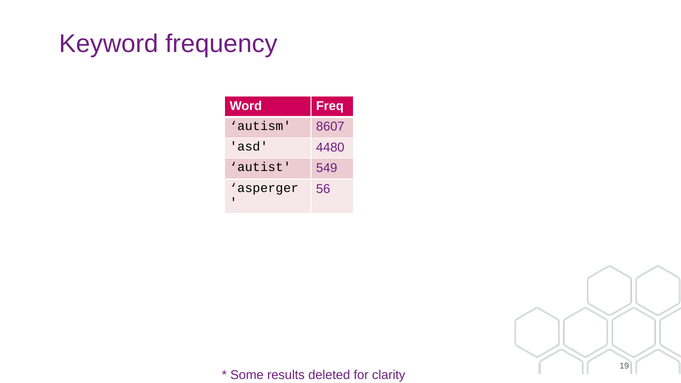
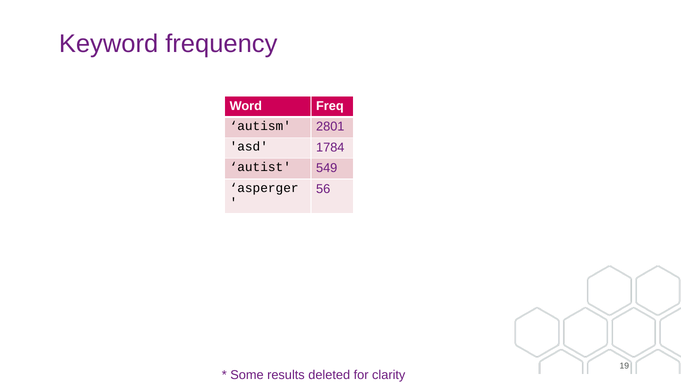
8607: 8607 -> 2801
4480: 4480 -> 1784
